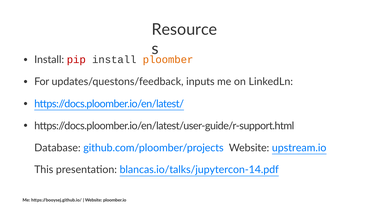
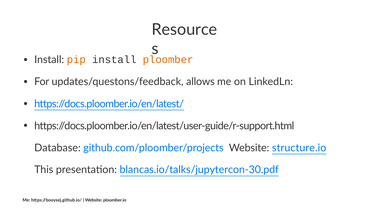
pip colour: red -> orange
inputs: inputs -> allows
upstream.io: upstream.io -> structure.io
blancas.io/talks/jupytercon-14.pdf: blancas.io/talks/jupytercon-14.pdf -> blancas.io/talks/jupytercon-30.pdf
